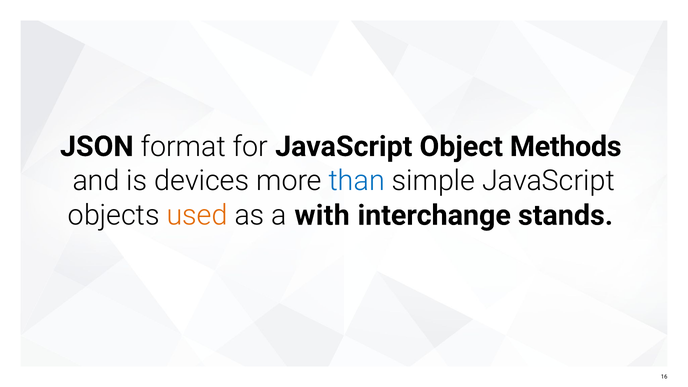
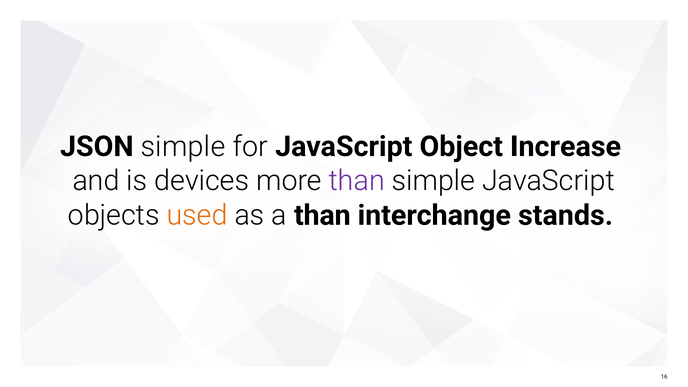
JSON format: format -> simple
Methods: Methods -> Increase
than at (357, 181) colour: blue -> purple
a with: with -> than
